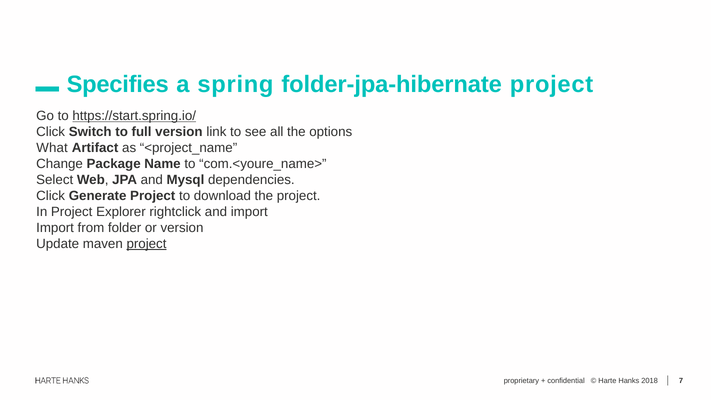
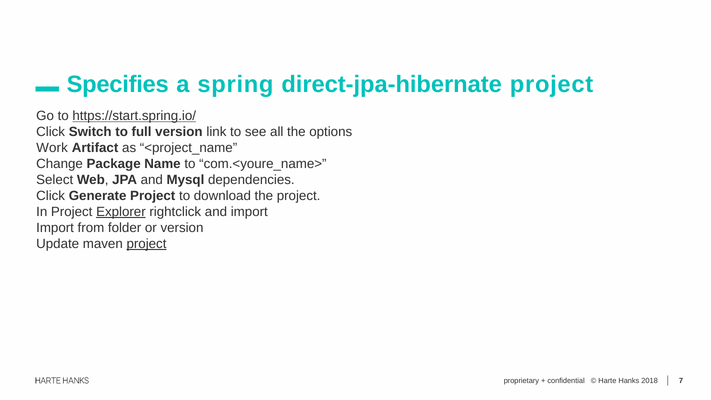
folder-jpa-hibernate: folder-jpa-hibernate -> direct-jpa-hibernate
What: What -> Work
Explorer underline: none -> present
